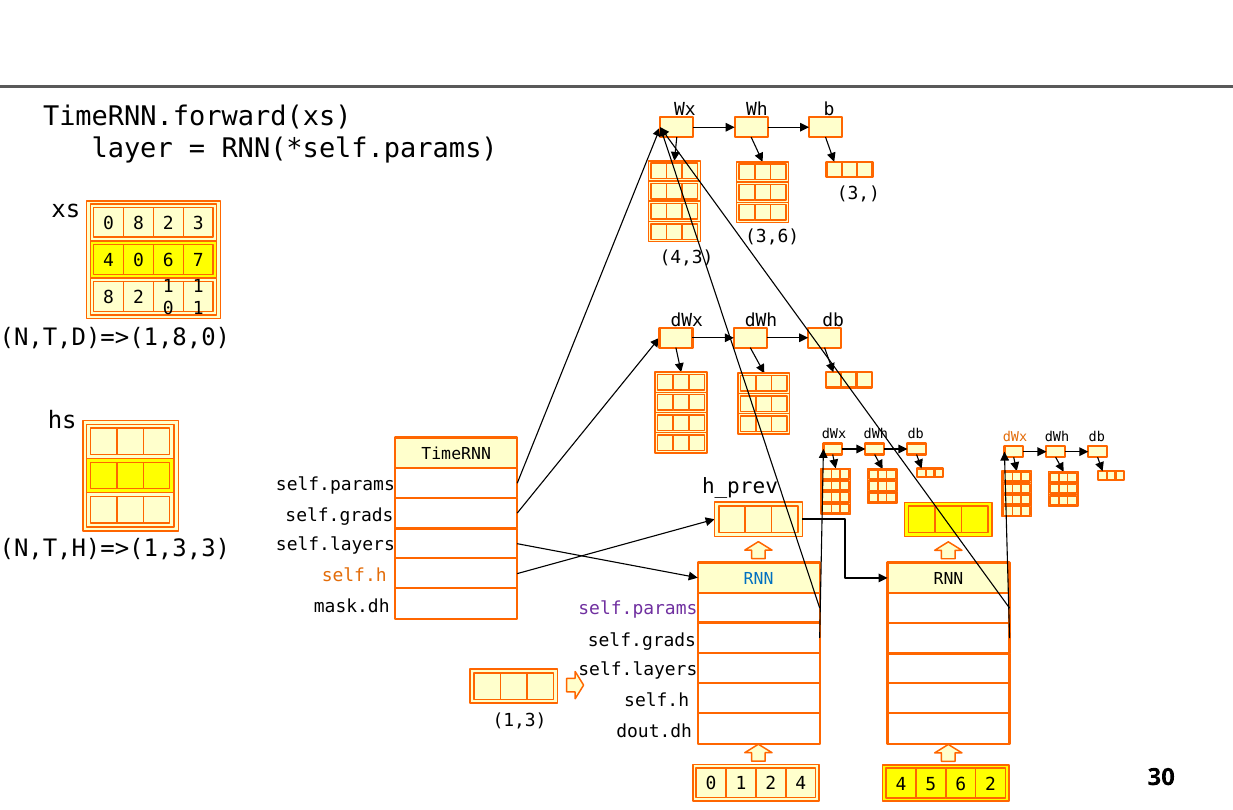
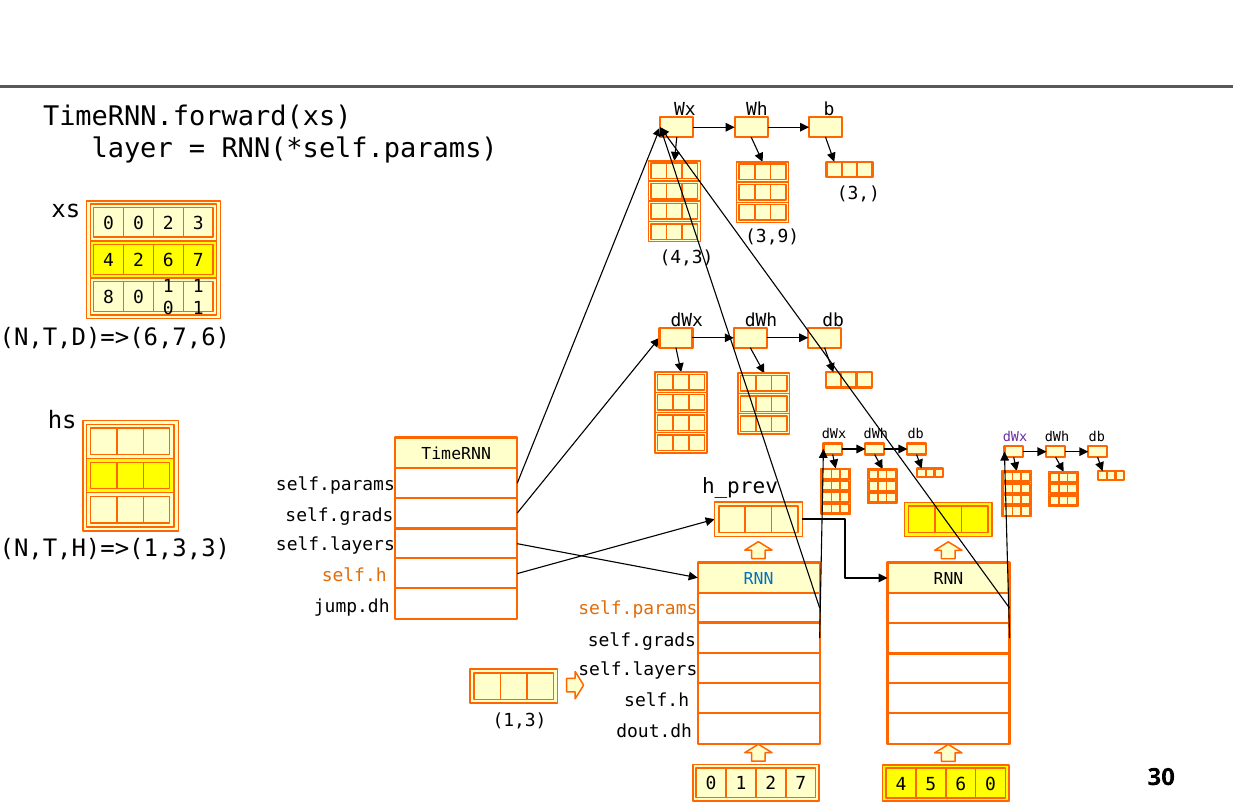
0 8: 8 -> 0
3,6: 3,6 -> 3,9
4 0: 0 -> 2
2 at (139, 298): 2 -> 0
N,T,D)=>(1,8,0: N,T,D)=>(1,8,0 -> N,T,D)=>(6,7,6
dWx at (1015, 437) colour: orange -> purple
mask.dh: mask.dh -> jump.dh
self.params at (638, 609) colour: purple -> orange
2 4: 4 -> 7
6 2: 2 -> 0
